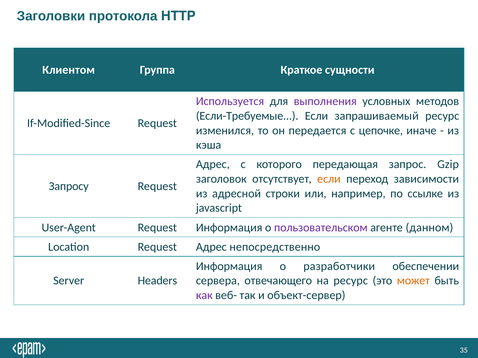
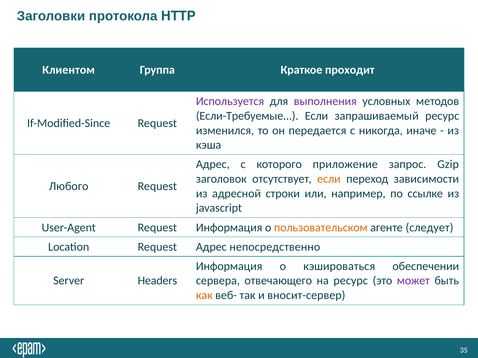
сущности: сущности -> проходит
цепочке: цепочке -> никогда
передающая: передающая -> приложение
Запросу: Запросу -> Любого
пользовательском colour: purple -> orange
данном: данном -> следует
разработчики: разработчики -> кэшироваться
может colour: orange -> purple
как colour: purple -> orange
объект-сервер: объект-сервер -> вносит-сервер
